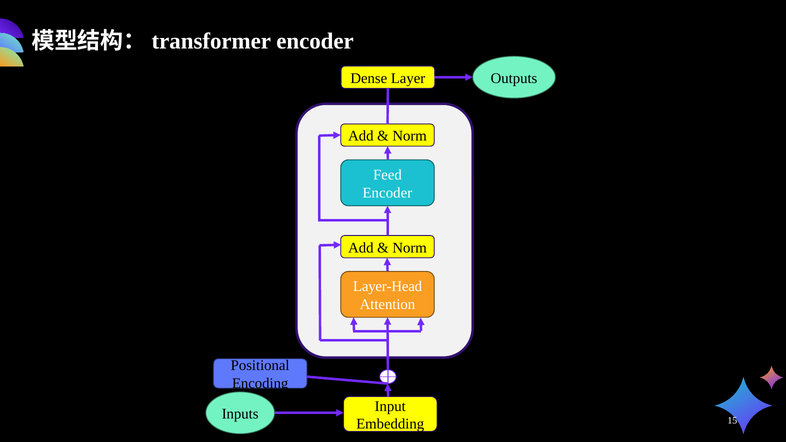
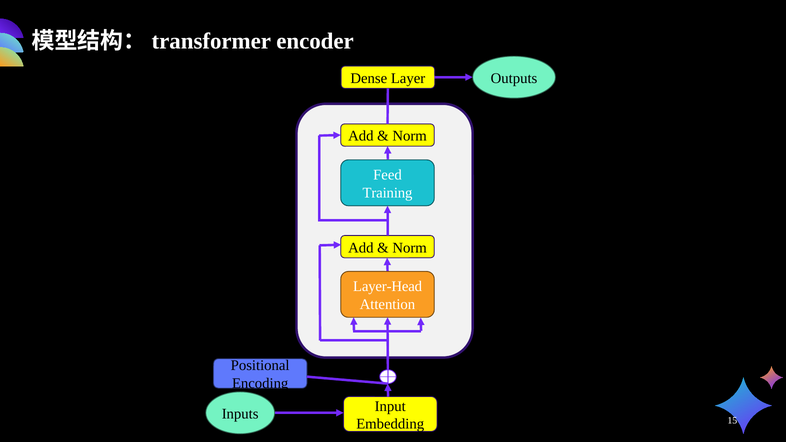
Encoder at (387, 193): Encoder -> Training
